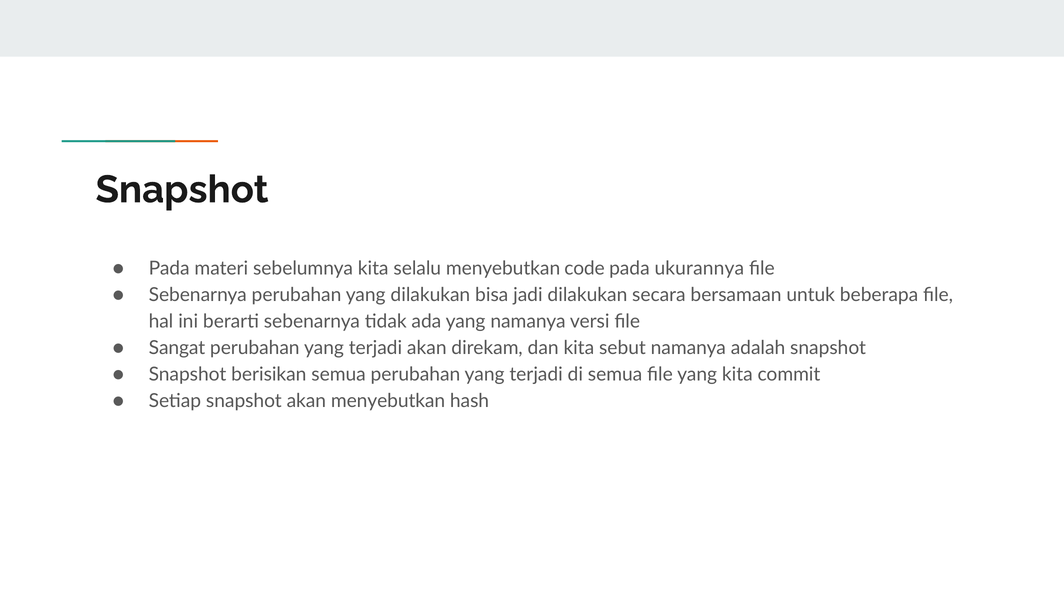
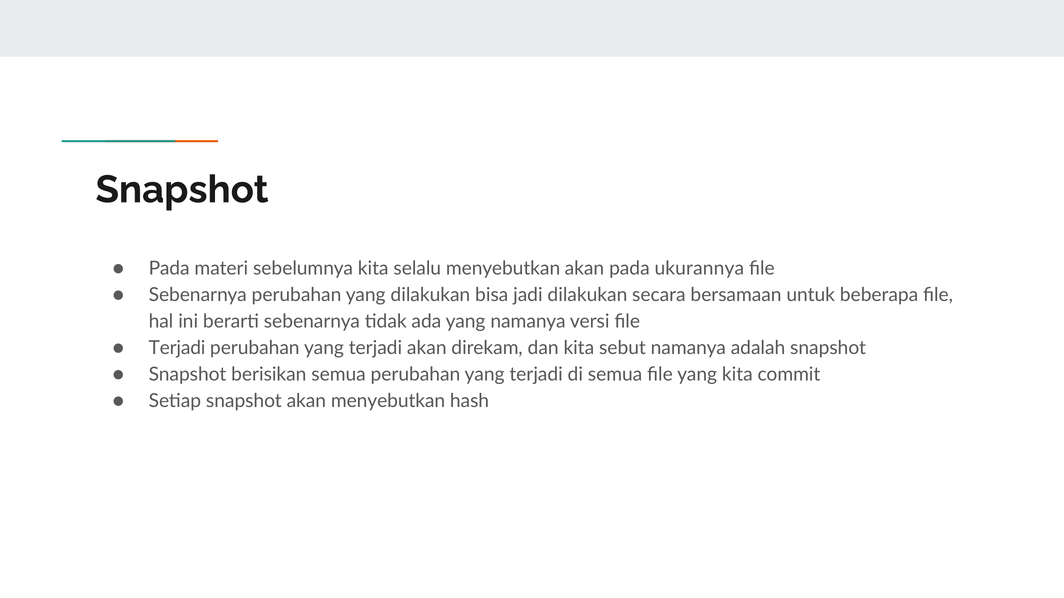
menyebutkan code: code -> akan
Sangat at (177, 348): Sangat -> Terjadi
